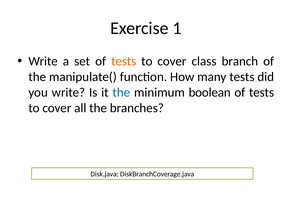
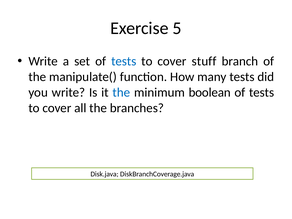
1: 1 -> 5
tests at (124, 61) colour: orange -> blue
class: class -> stuff
